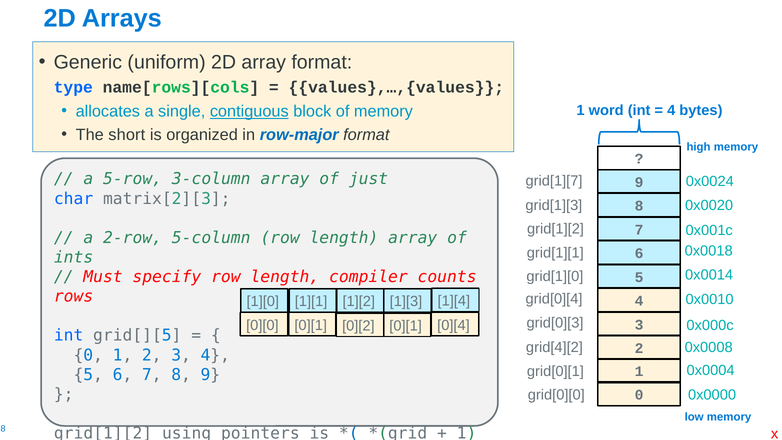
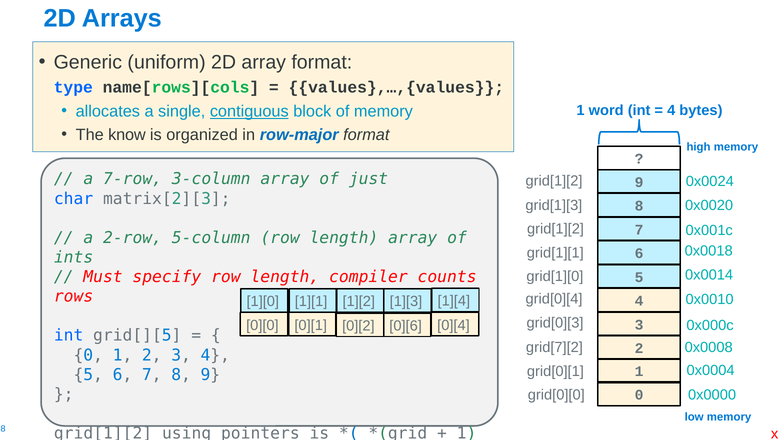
short: short -> know
5-row: 5-row -> 7-row
grid[1][7 at (554, 181): grid[1][7 -> grid[1][2
0][1 at (406, 326): 0][1 -> 0][6
grid[4][2: grid[4][2 -> grid[7][2
